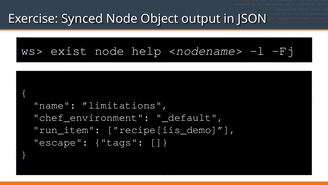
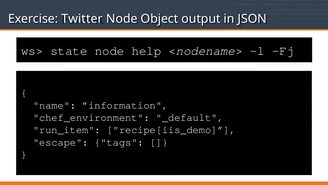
Synced: Synced -> Twitter
exist: exist -> state
”limitations: ”limitations -> ”information
